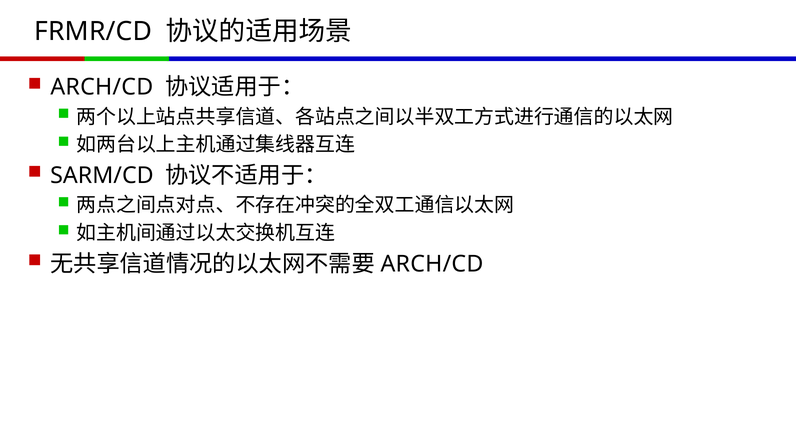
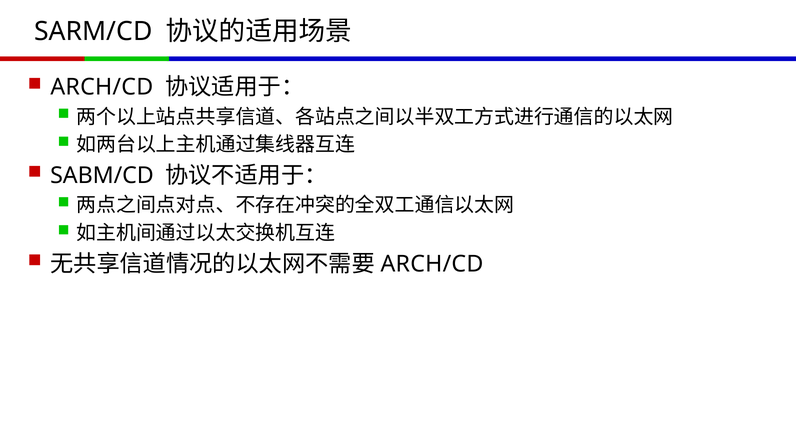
FRMR/CD: FRMR/CD -> SARM/CD
SARM/CD: SARM/CD -> SABM/CD
